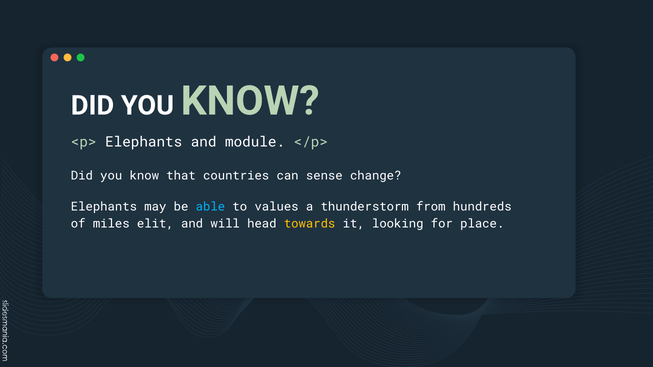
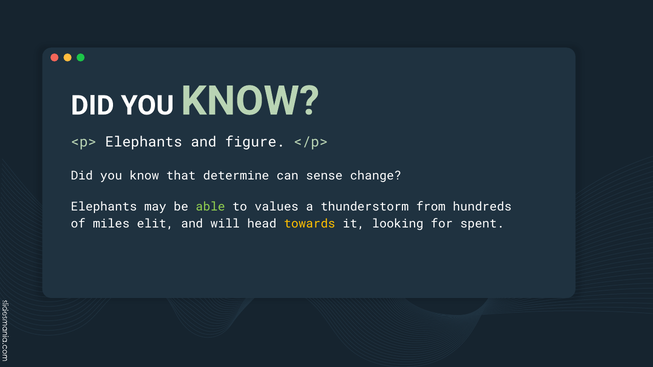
module: module -> figure
countries: countries -> determine
able colour: light blue -> light green
place: place -> spent
